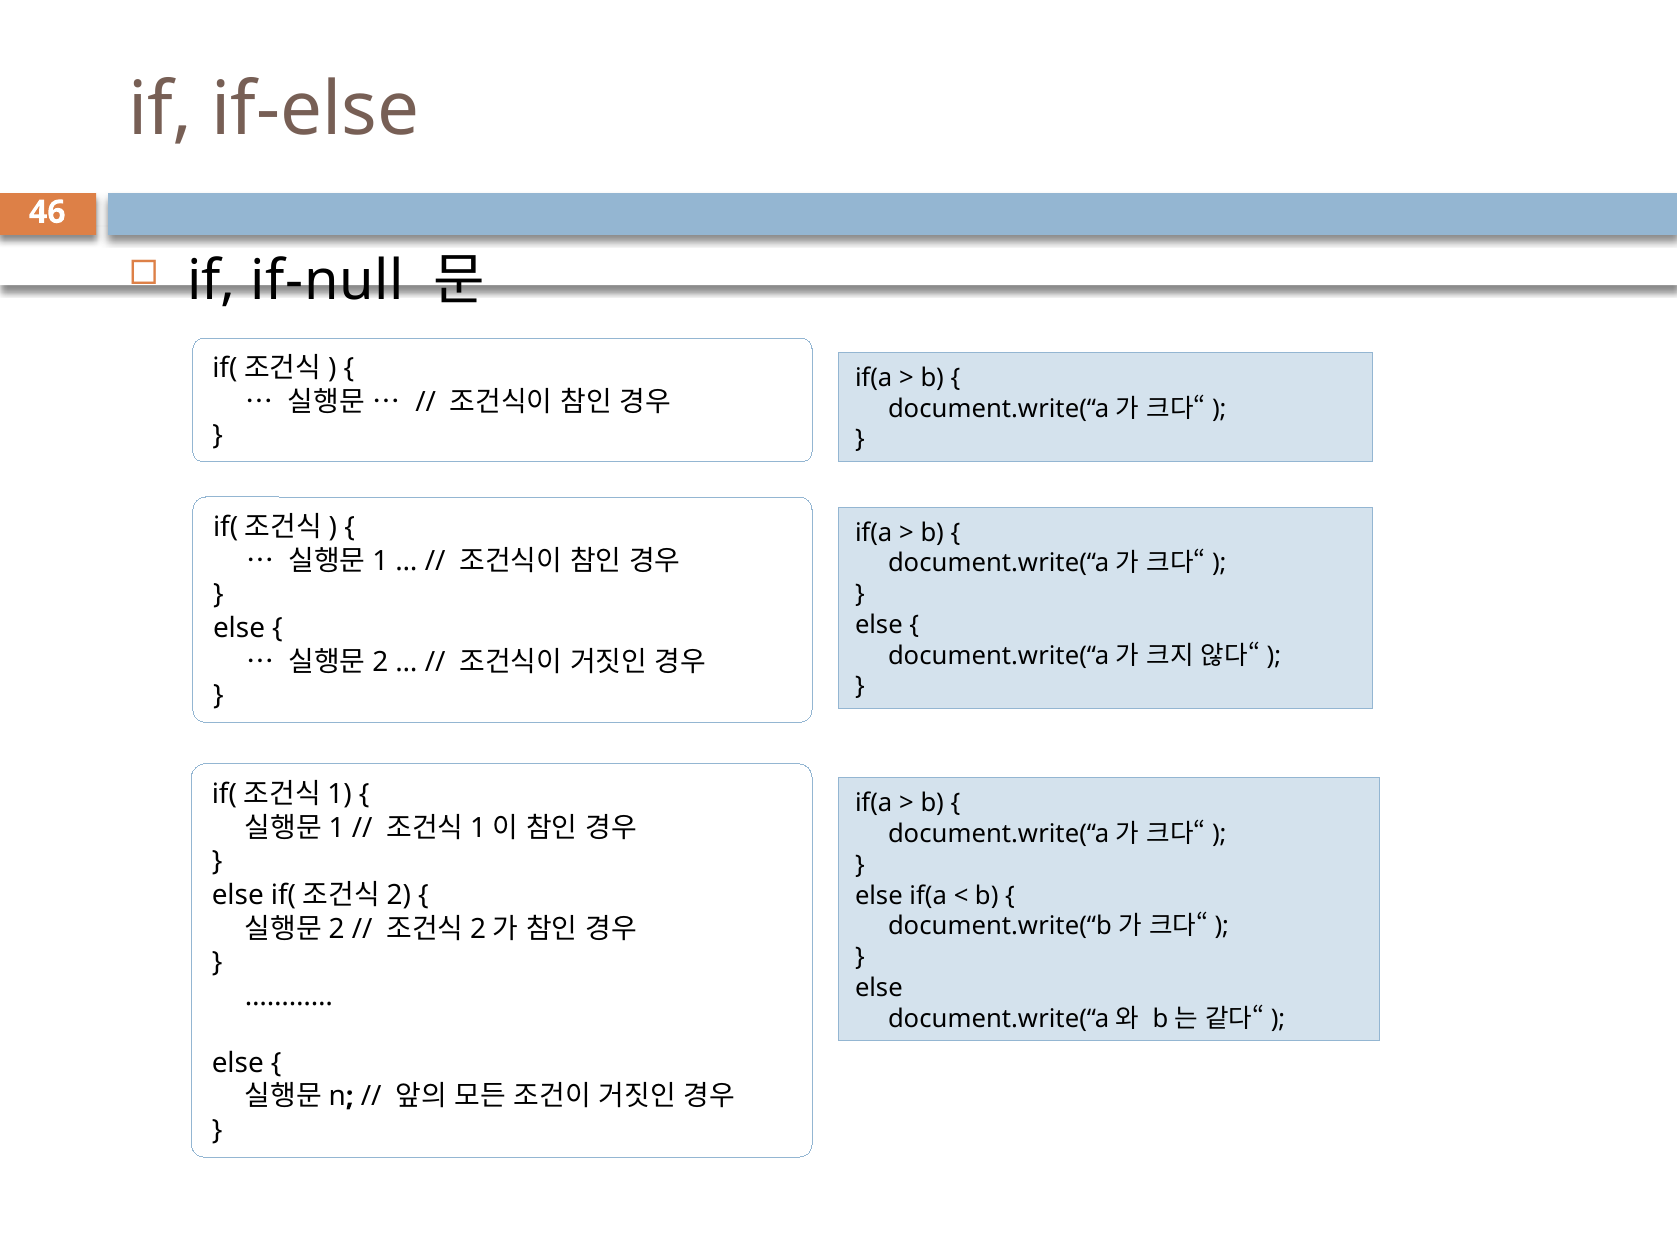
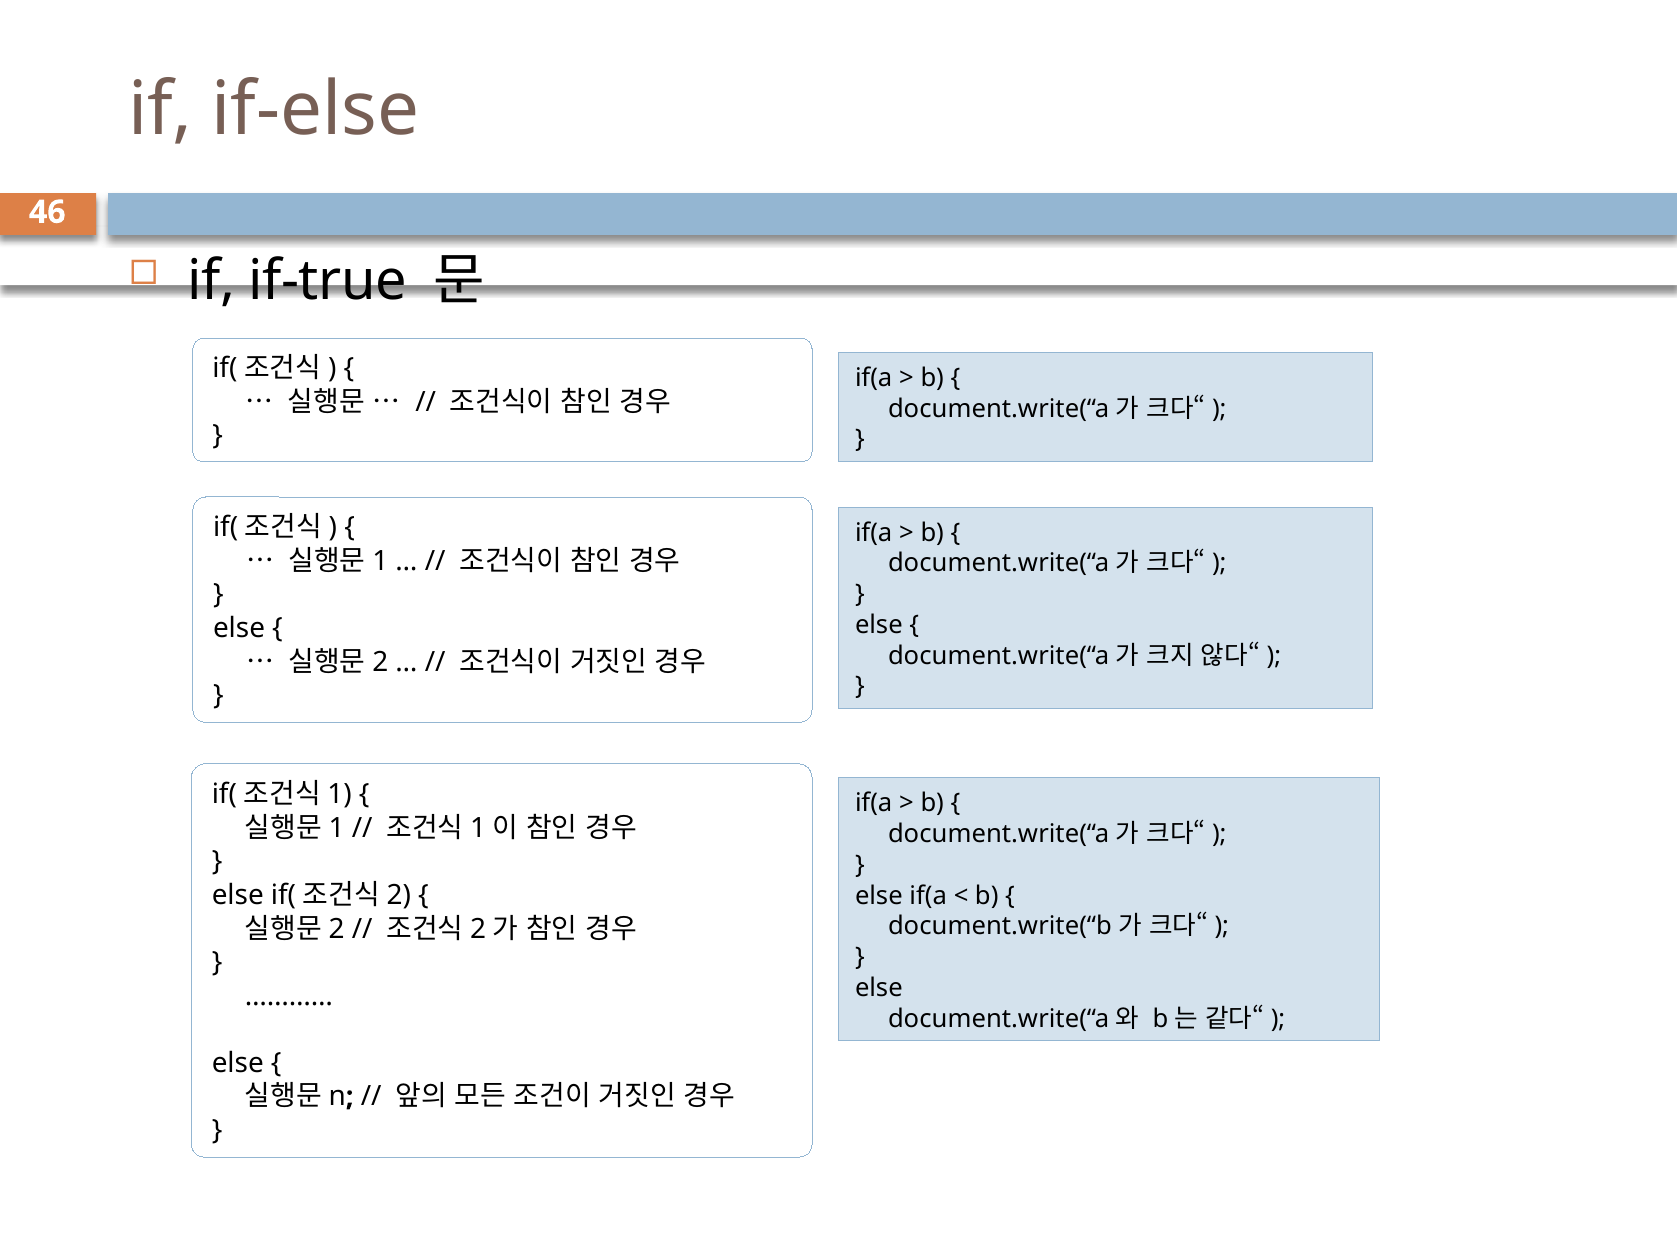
if-null: if-null -> if-true
